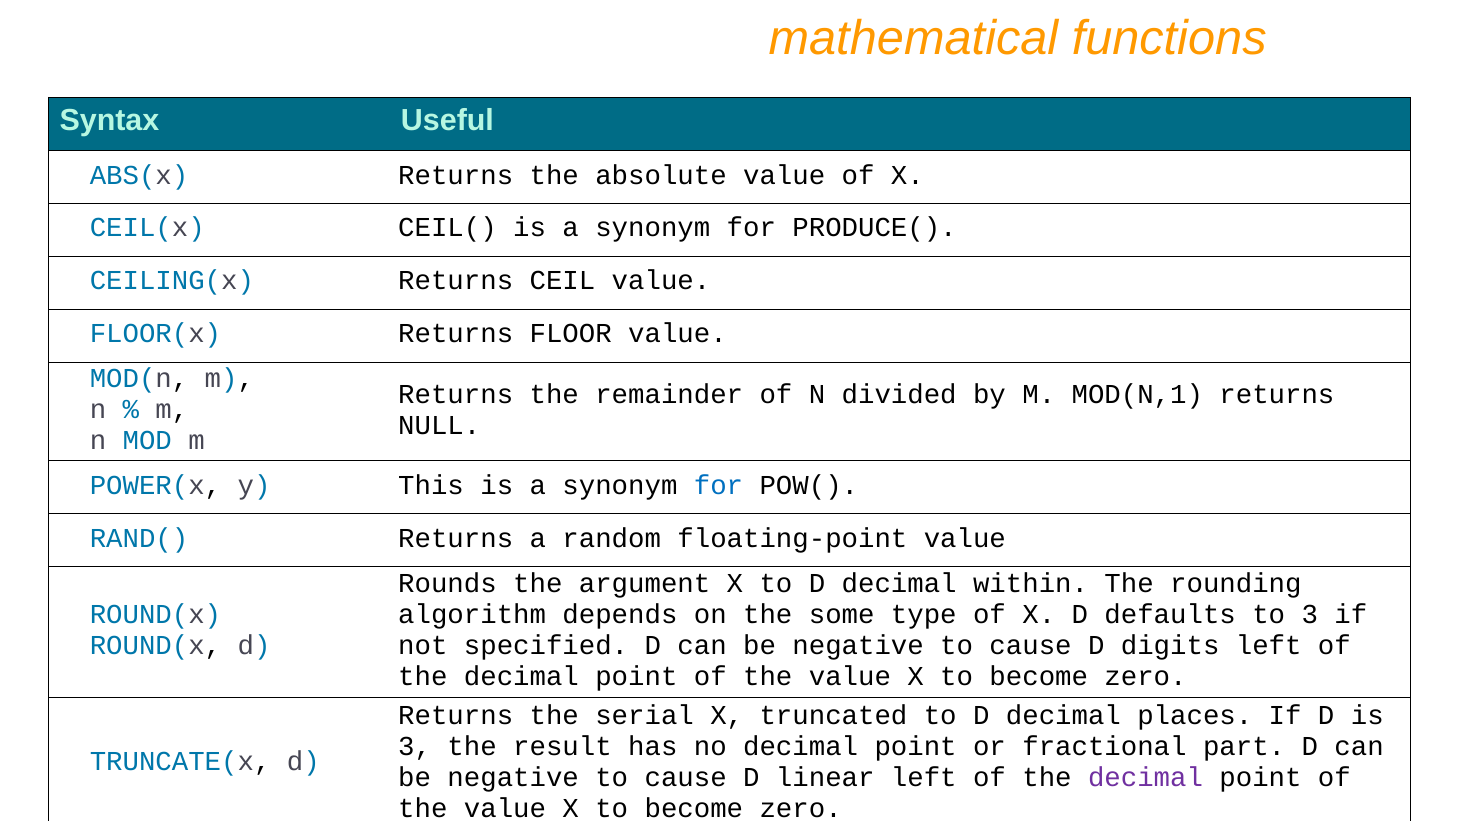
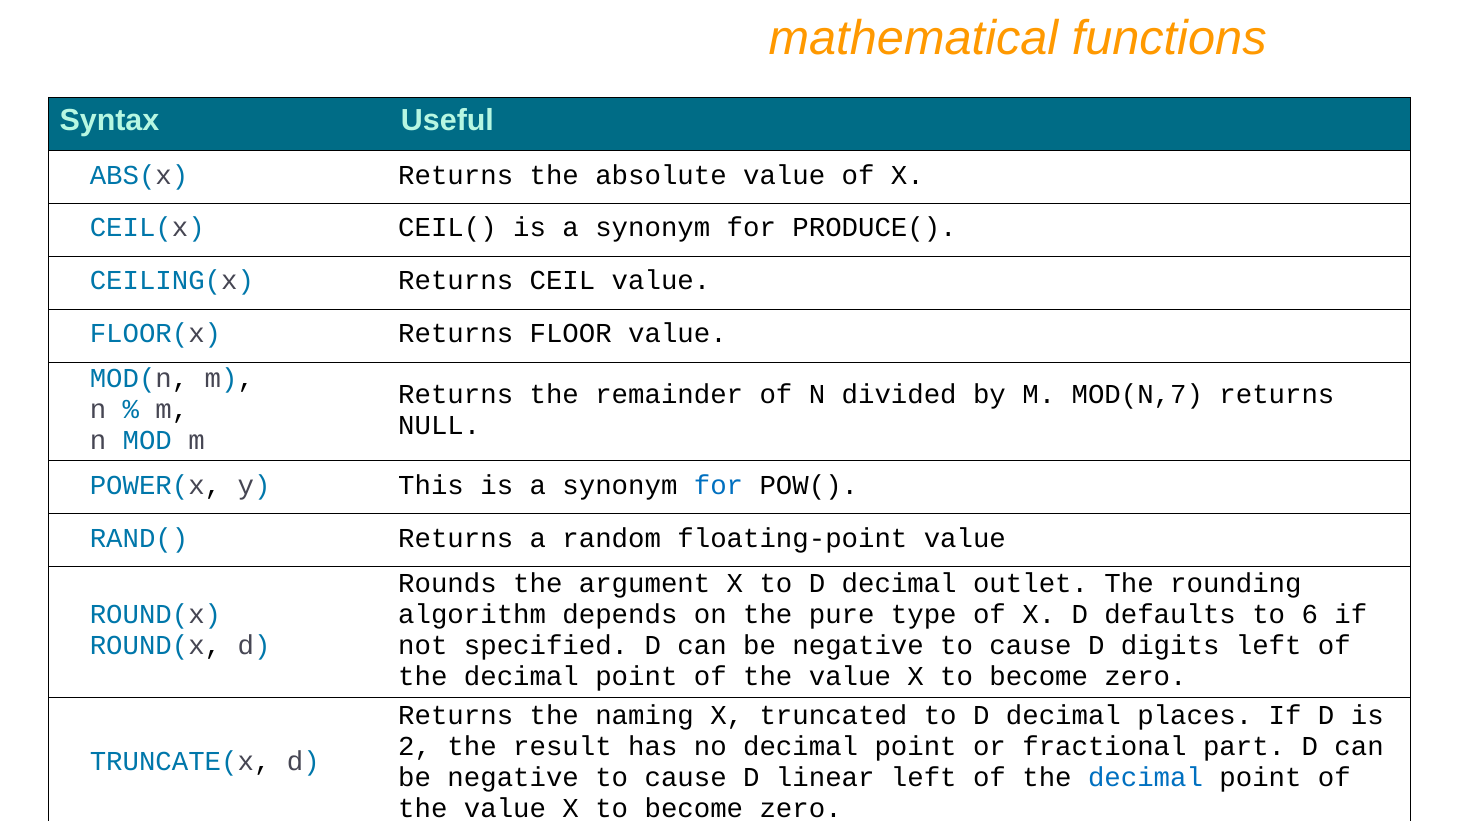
MOD(N,1: MOD(N,1 -> MOD(N,7
within: within -> outlet
some: some -> pure
to 3: 3 -> 6
serial: serial -> naming
3 at (415, 746): 3 -> 2
decimal at (1146, 778) colour: purple -> blue
